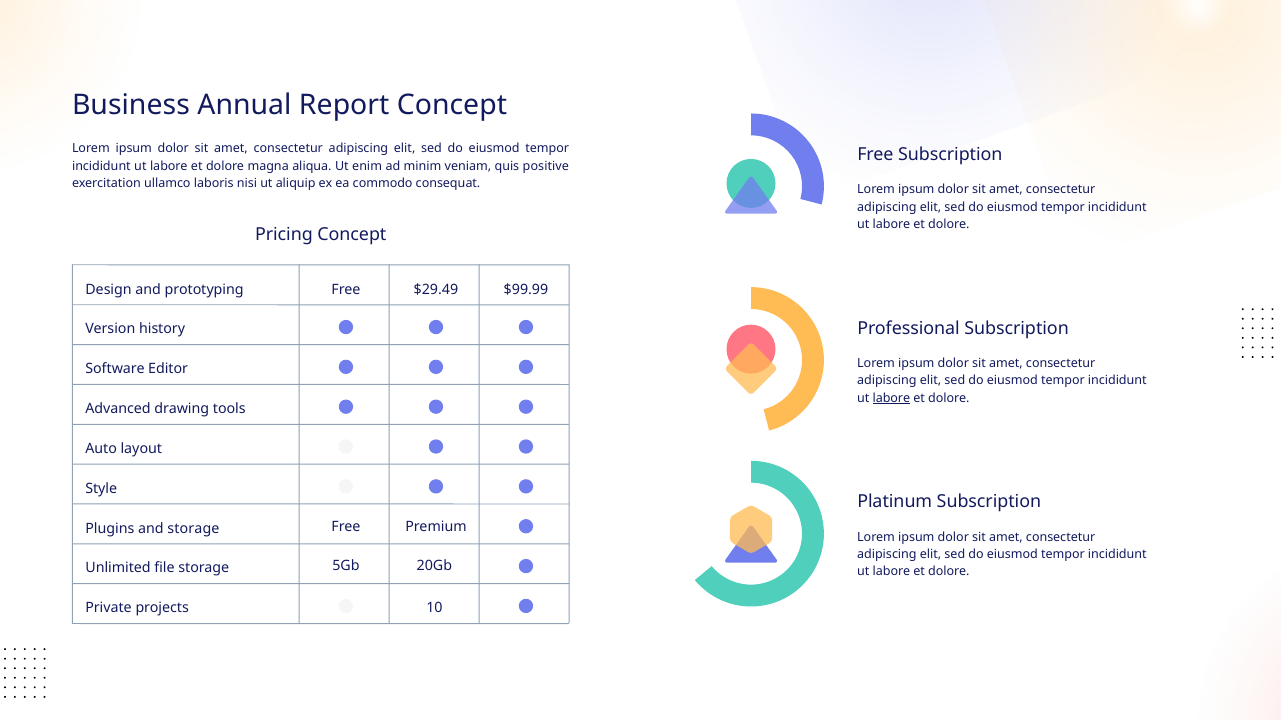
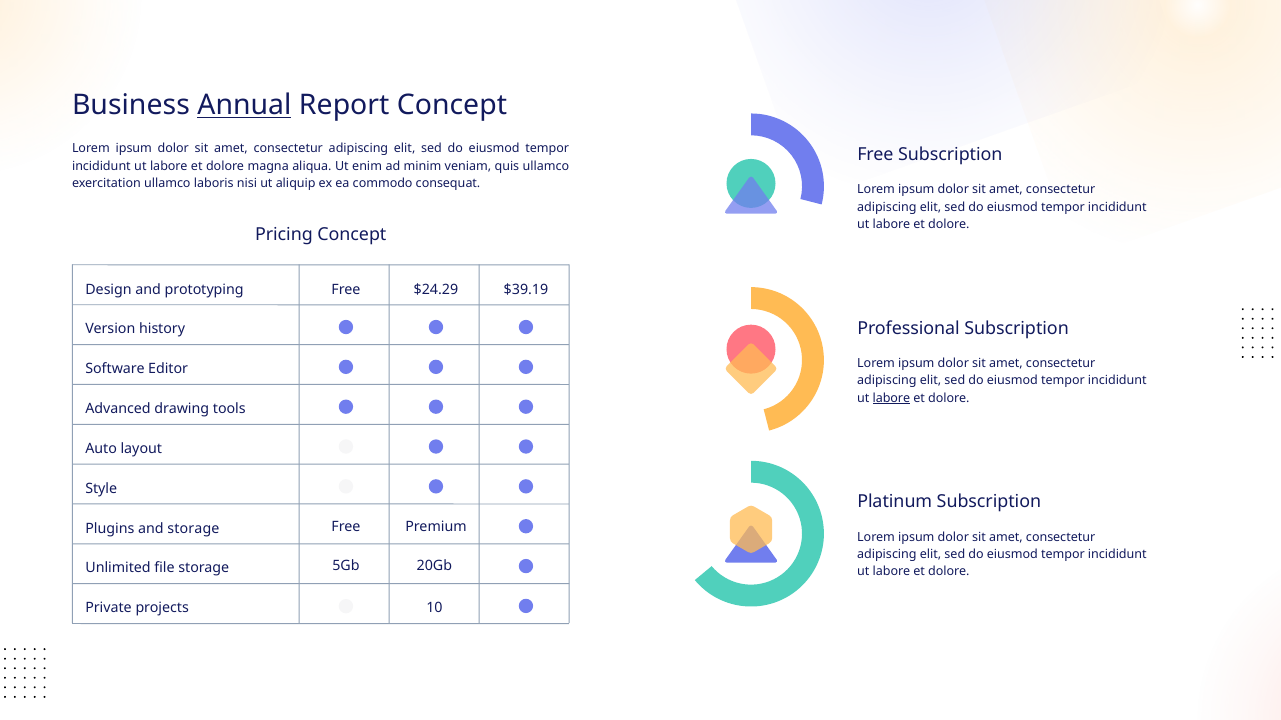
Annual underline: none -> present
quis positive: positive -> ullamco
$29.49: $29.49 -> $24.29
$99.99: $99.99 -> $39.19
